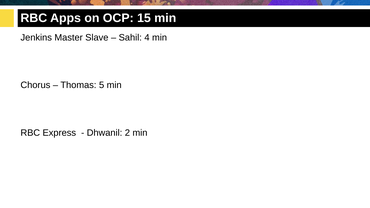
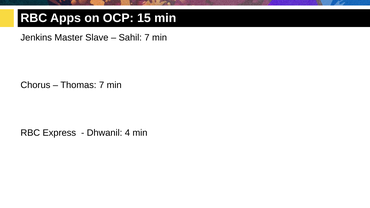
Sahil 4: 4 -> 7
Thomas 5: 5 -> 7
2: 2 -> 4
